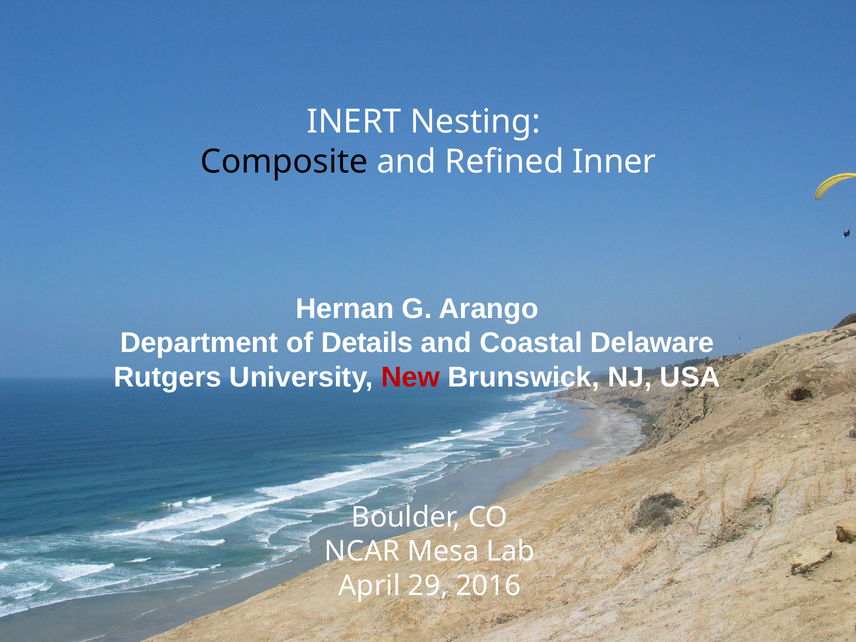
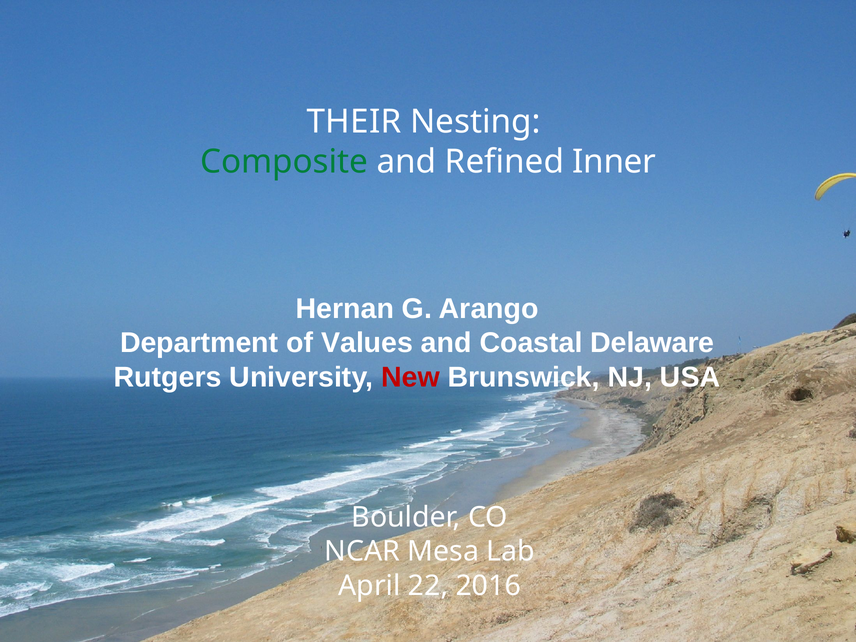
INERT: INERT -> THEIR
Composite colour: black -> green
Details: Details -> Values
29: 29 -> 22
